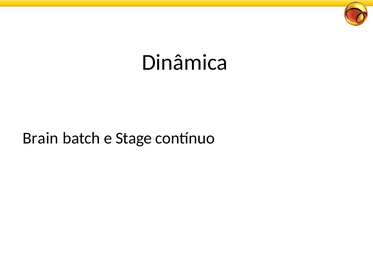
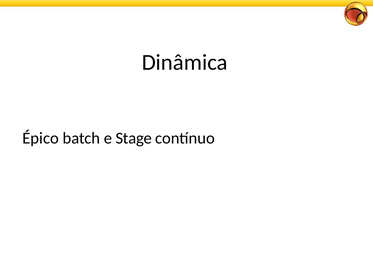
Brain: Brain -> Épico
